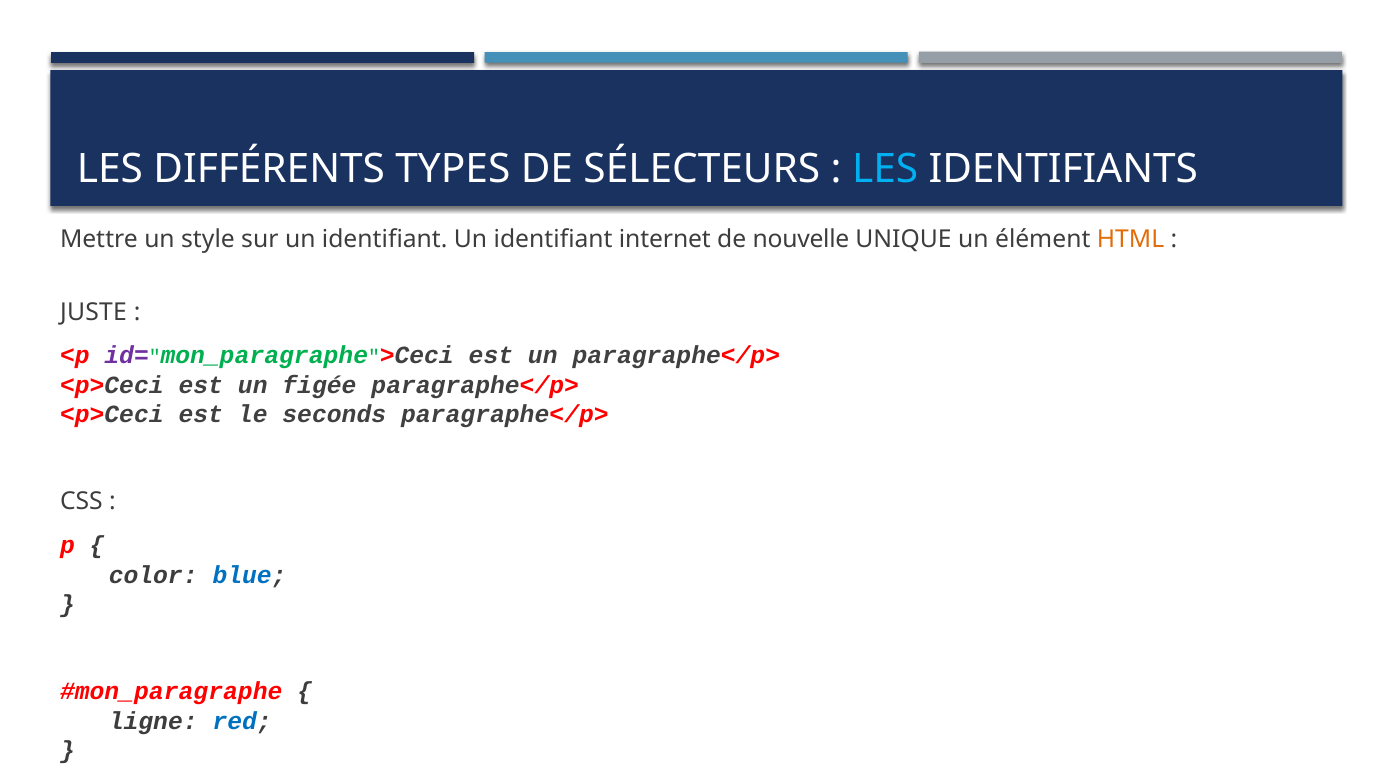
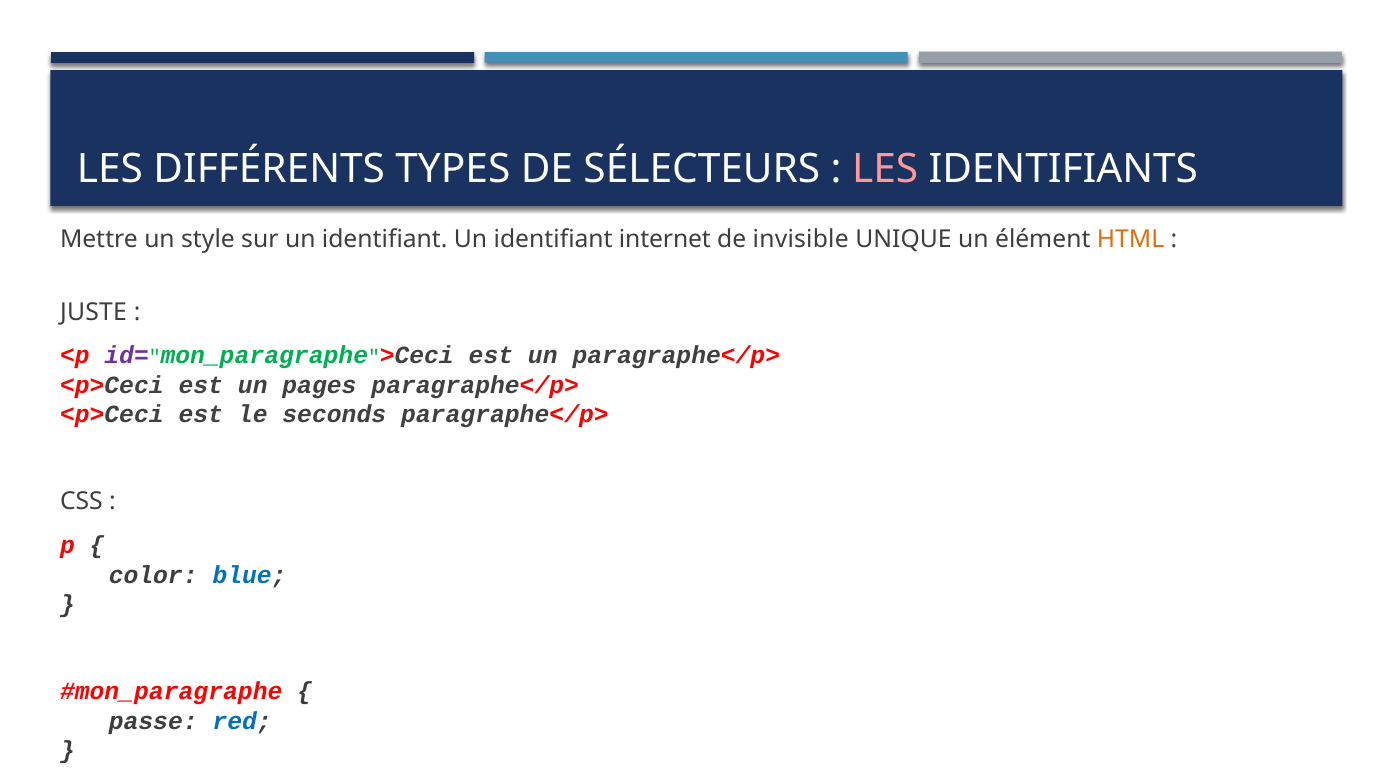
LES at (885, 169) colour: light blue -> pink
nouvelle: nouvelle -> invisible
figée: figée -> pages
ligne: ligne -> passe
